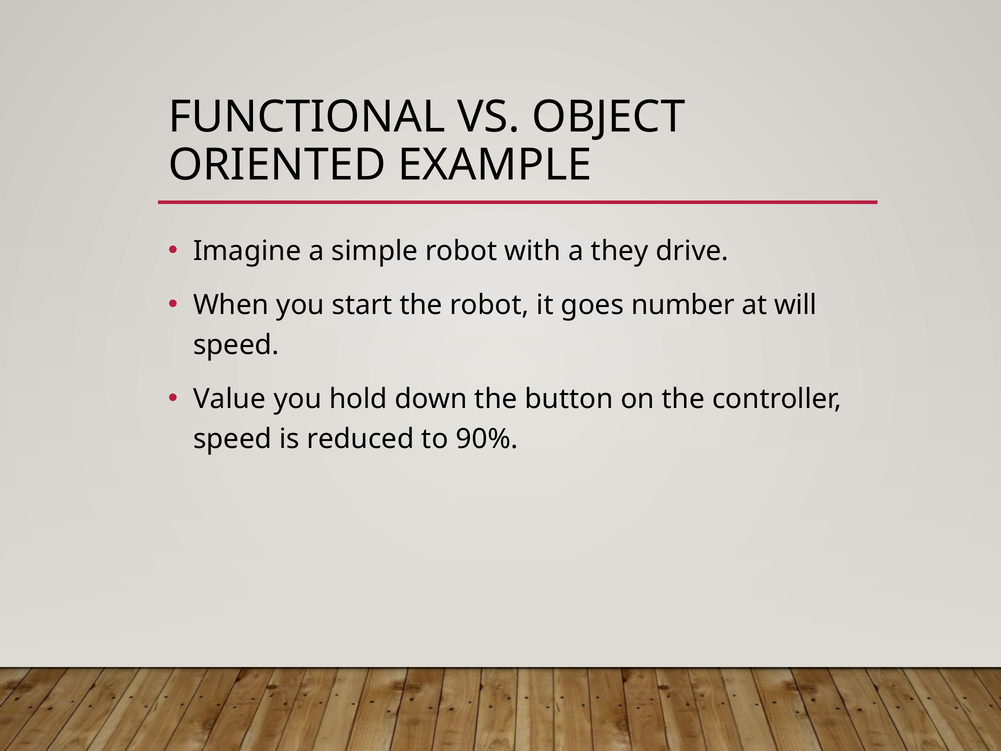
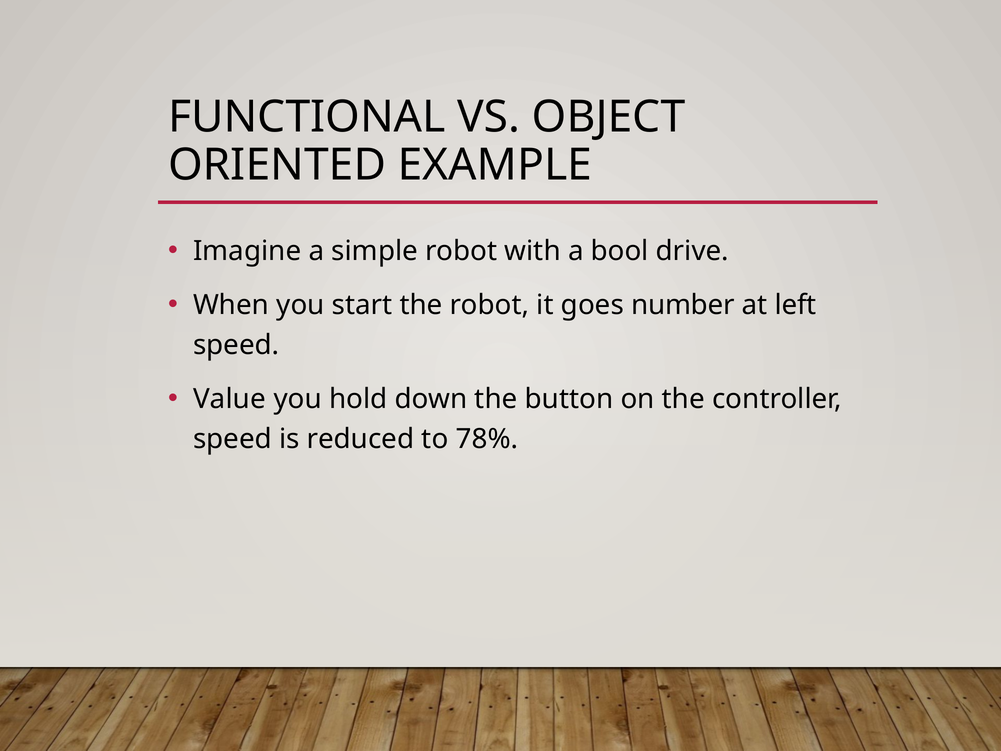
they: they -> bool
will: will -> left
90%: 90% -> 78%
